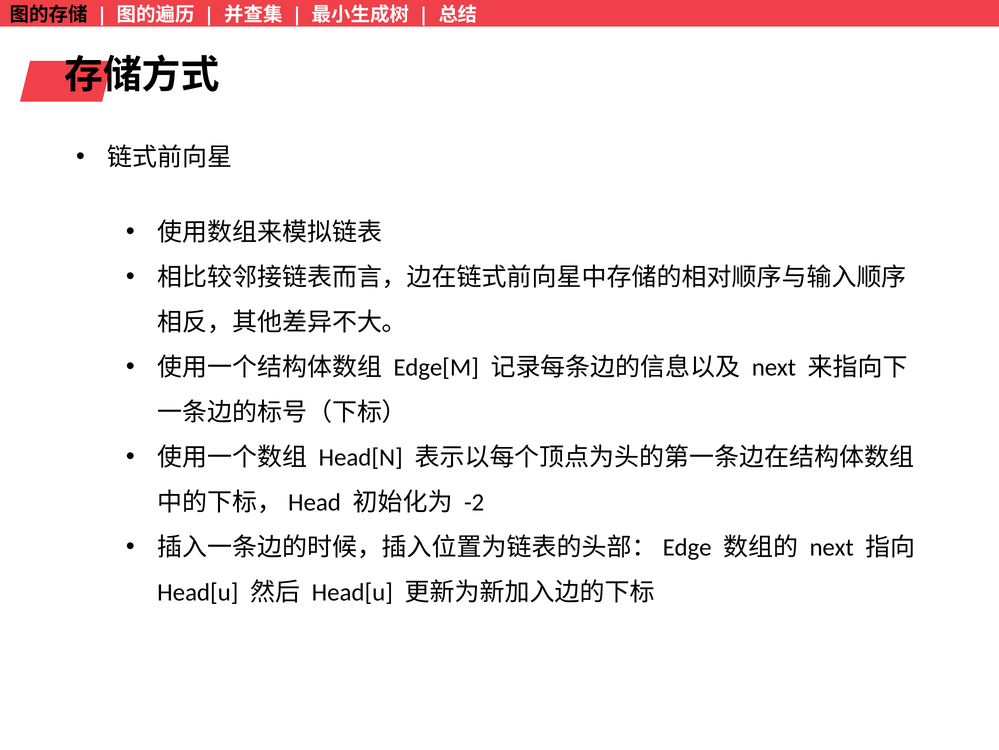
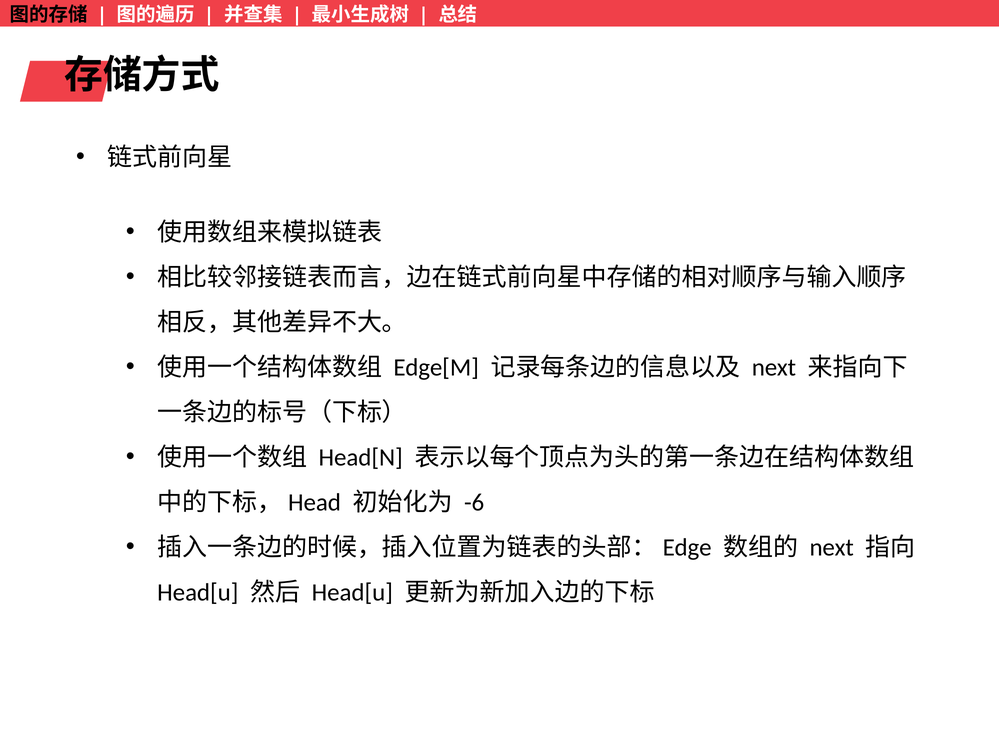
-2: -2 -> -6
